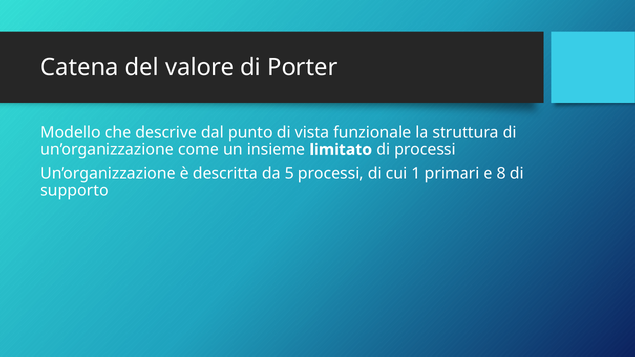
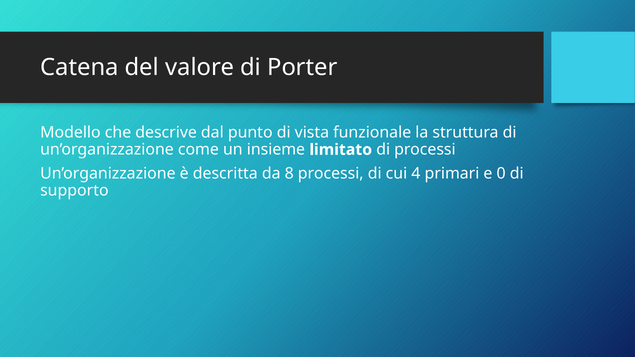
5: 5 -> 8
1: 1 -> 4
8: 8 -> 0
